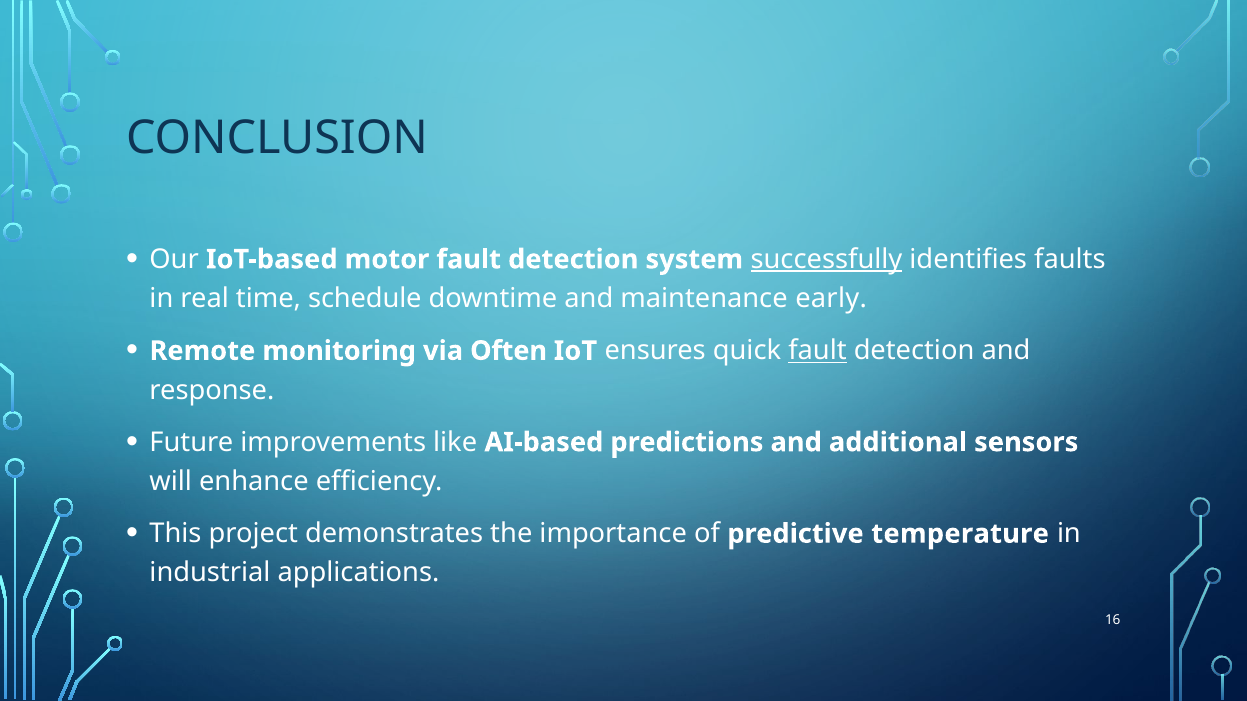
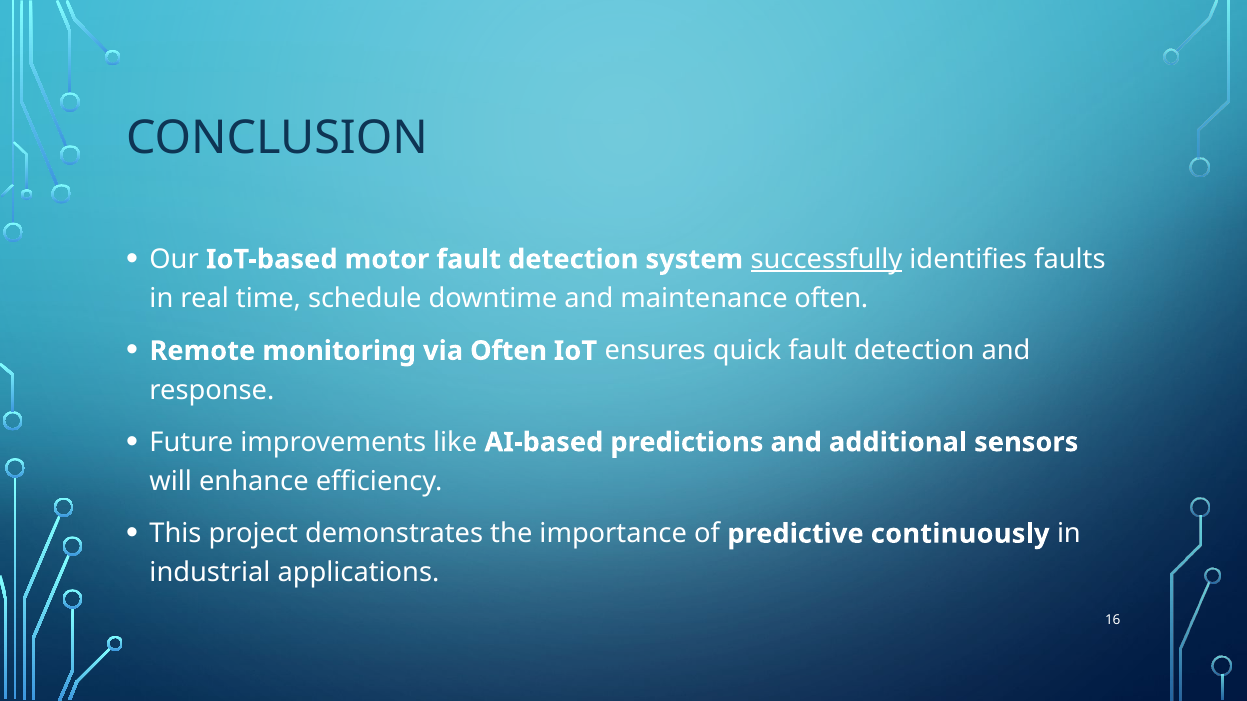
maintenance early: early -> often
fault at (818, 351) underline: present -> none
temperature: temperature -> continuously
